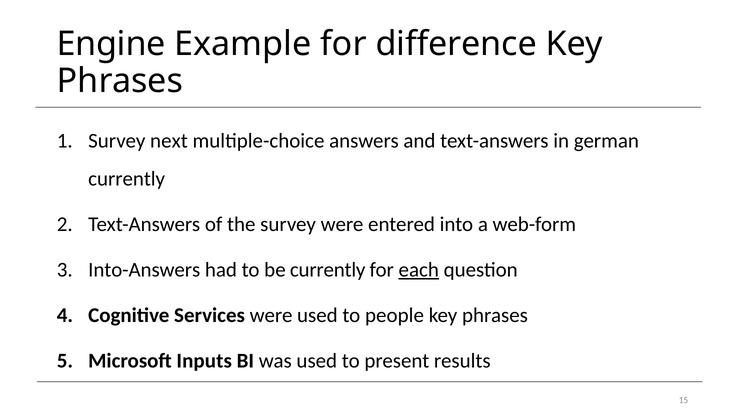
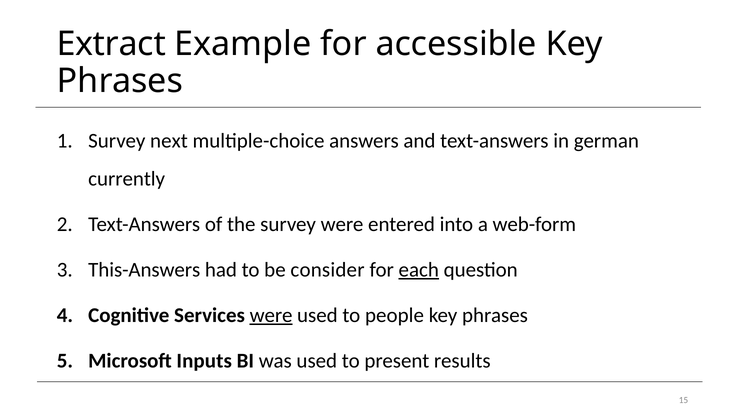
Engine: Engine -> Extract
difference: difference -> accessible
Into-Answers: Into-Answers -> This-Answers
be currently: currently -> consider
were at (271, 315) underline: none -> present
